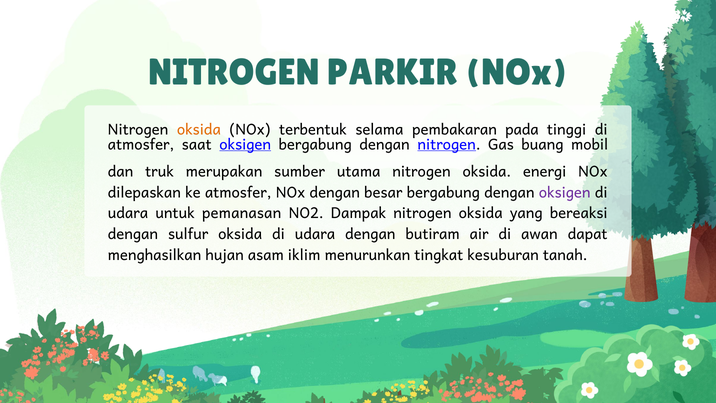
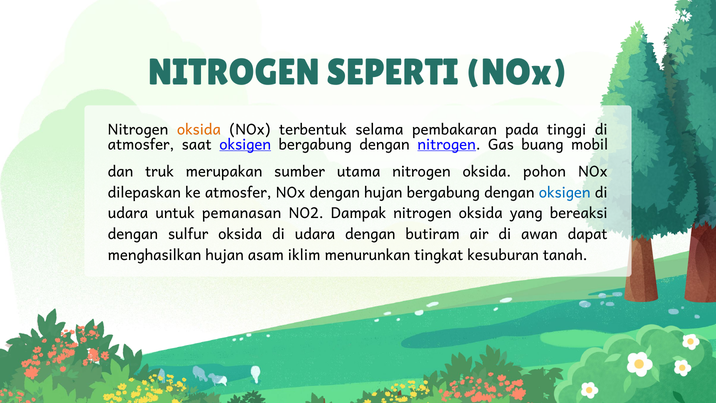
PARKIR: PARKIR -> SEPERTI
energi: energi -> pohon
dengan besar: besar -> hujan
oksigen at (565, 192) colour: purple -> blue
